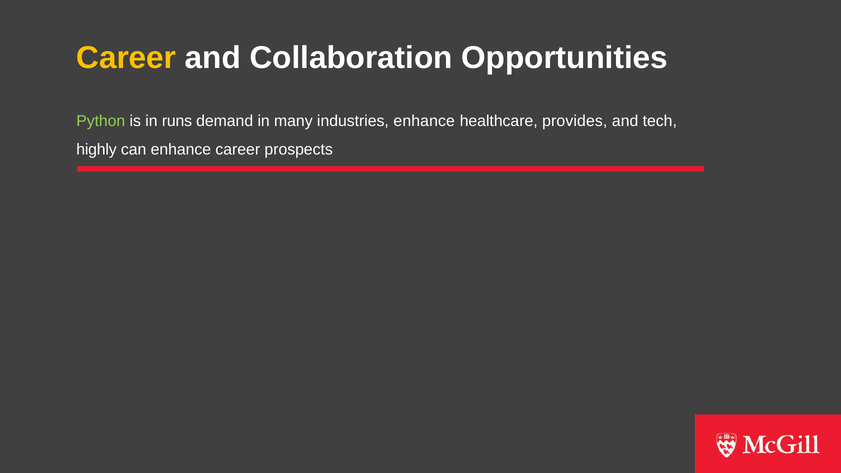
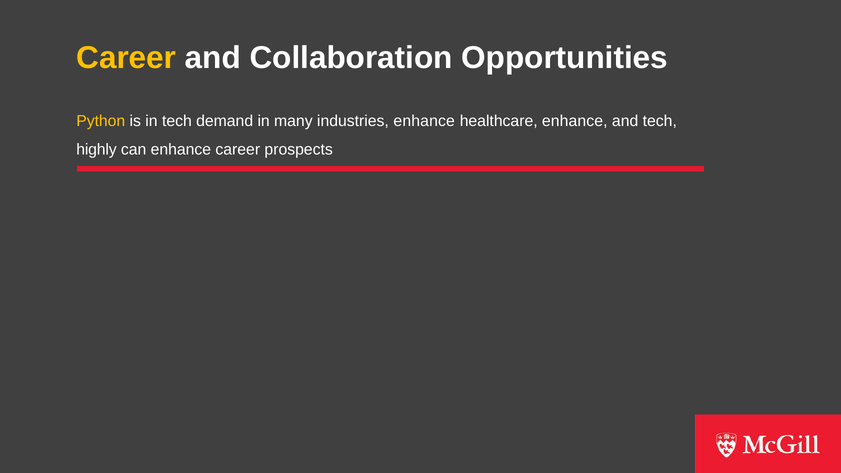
Python colour: light green -> yellow
in runs: runs -> tech
healthcare provides: provides -> enhance
